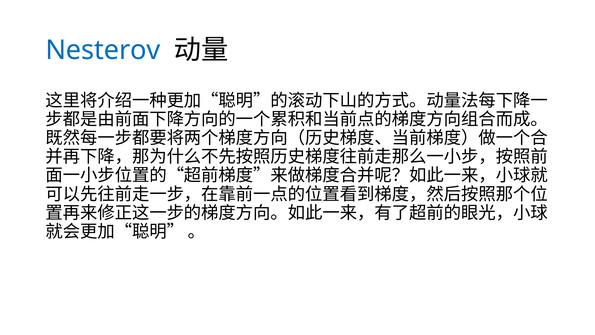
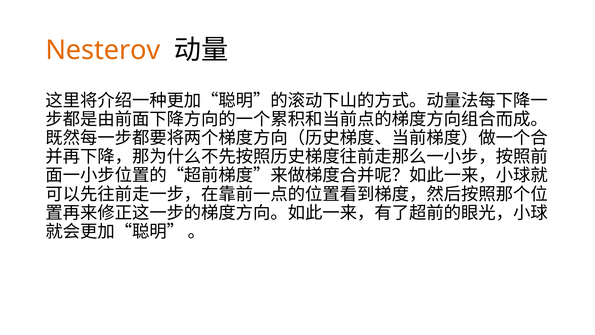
Nesterov colour: blue -> orange
